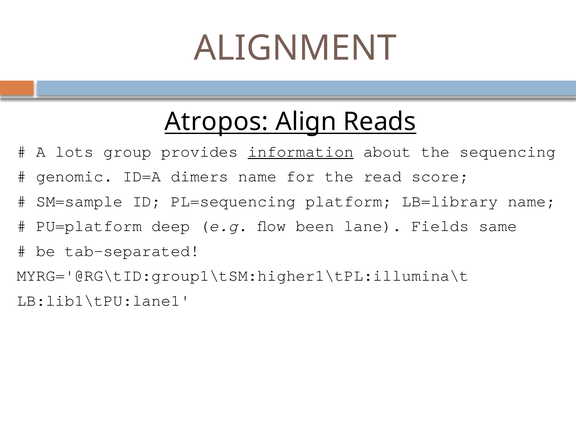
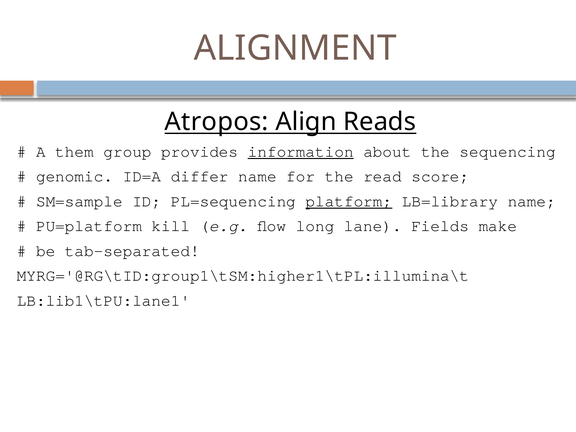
lots: lots -> them
dimers: dimers -> differ
platform underline: none -> present
deep: deep -> kill
been: been -> long
same: same -> make
